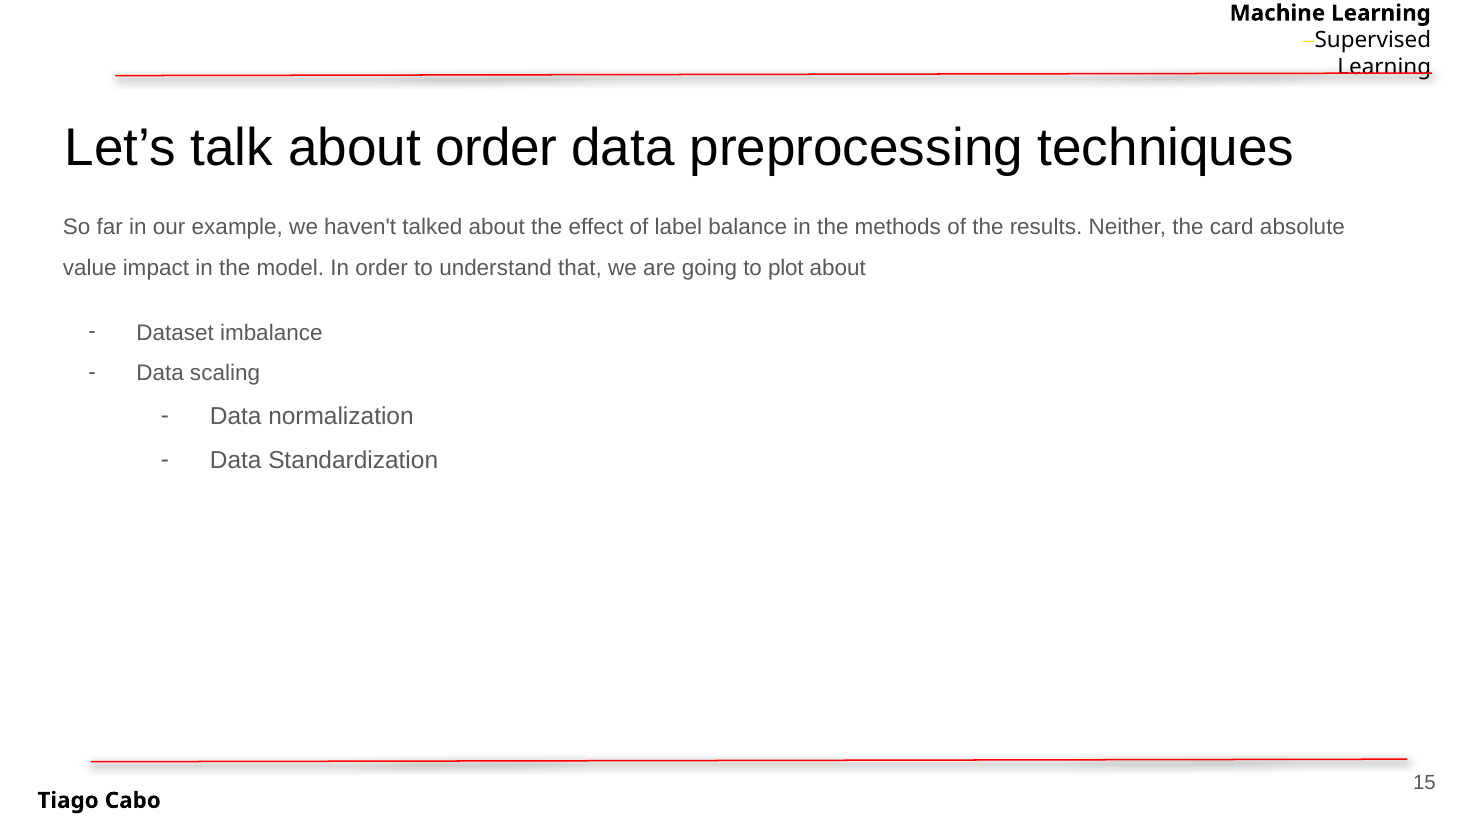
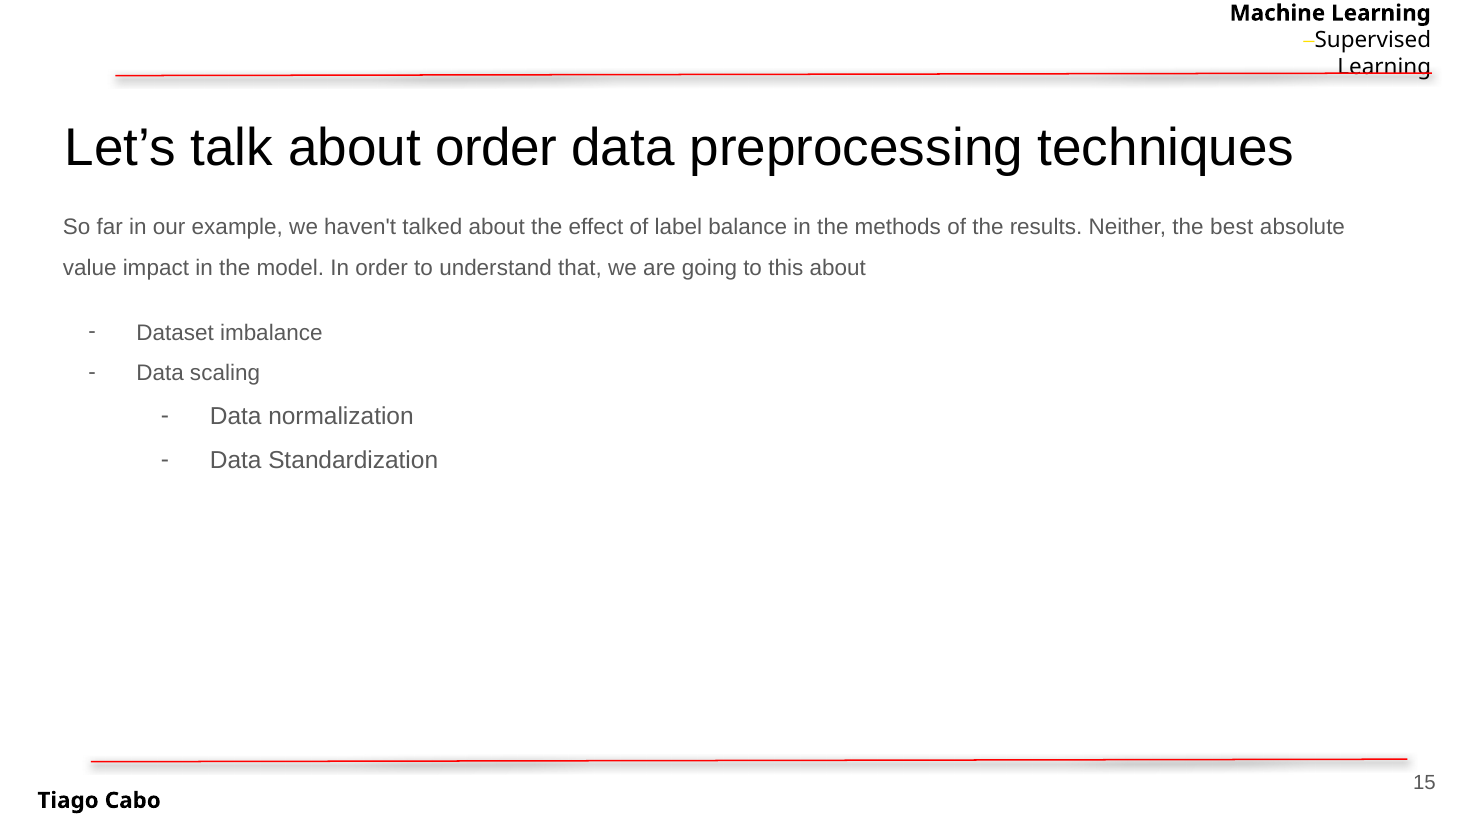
card: card -> best
plot: plot -> this
